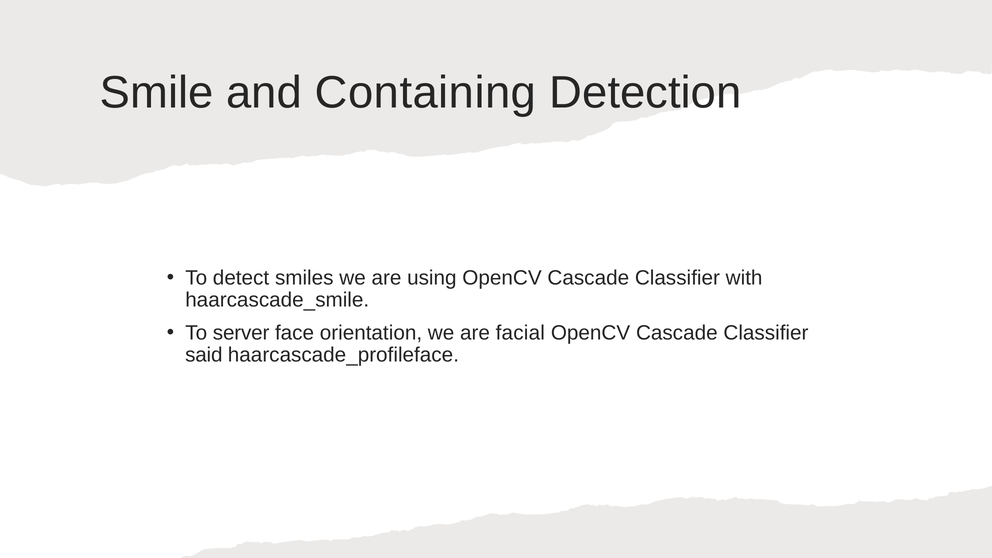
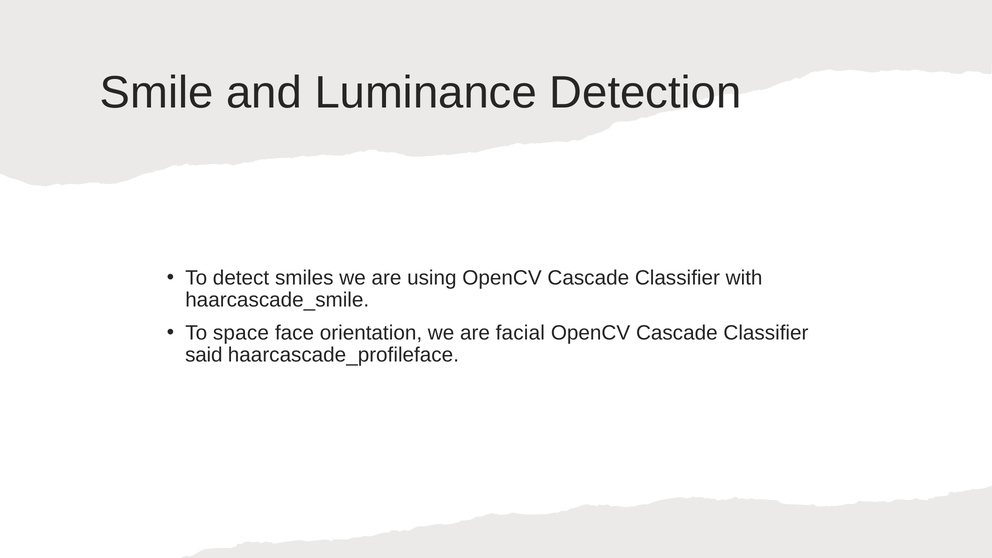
Containing: Containing -> Luminance
server: server -> space
